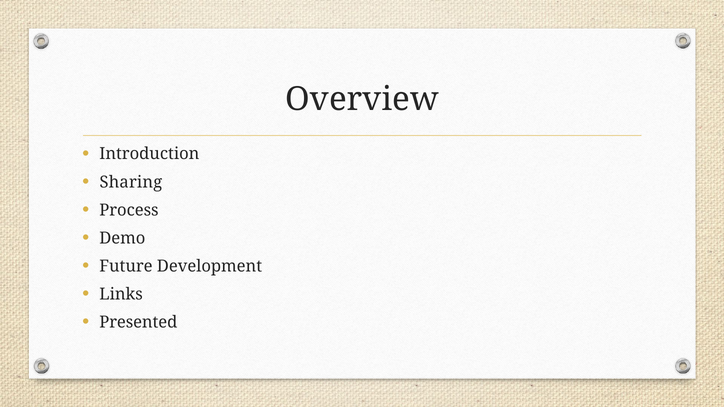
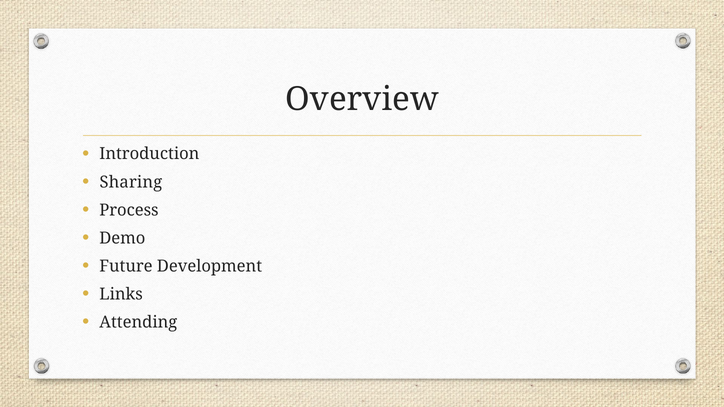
Presented: Presented -> Attending
